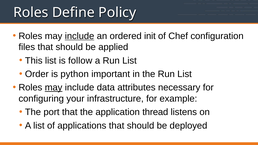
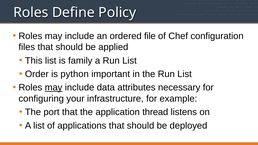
include at (80, 36) underline: present -> none
init: init -> file
follow: follow -> family
